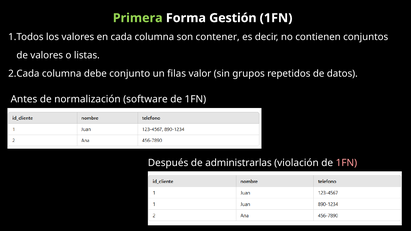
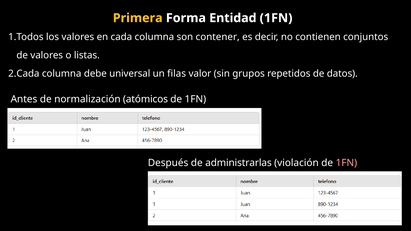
Primera colour: light green -> yellow
Gestión: Gestión -> Entidad
conjunto: conjunto -> universal
software: software -> atómicos
